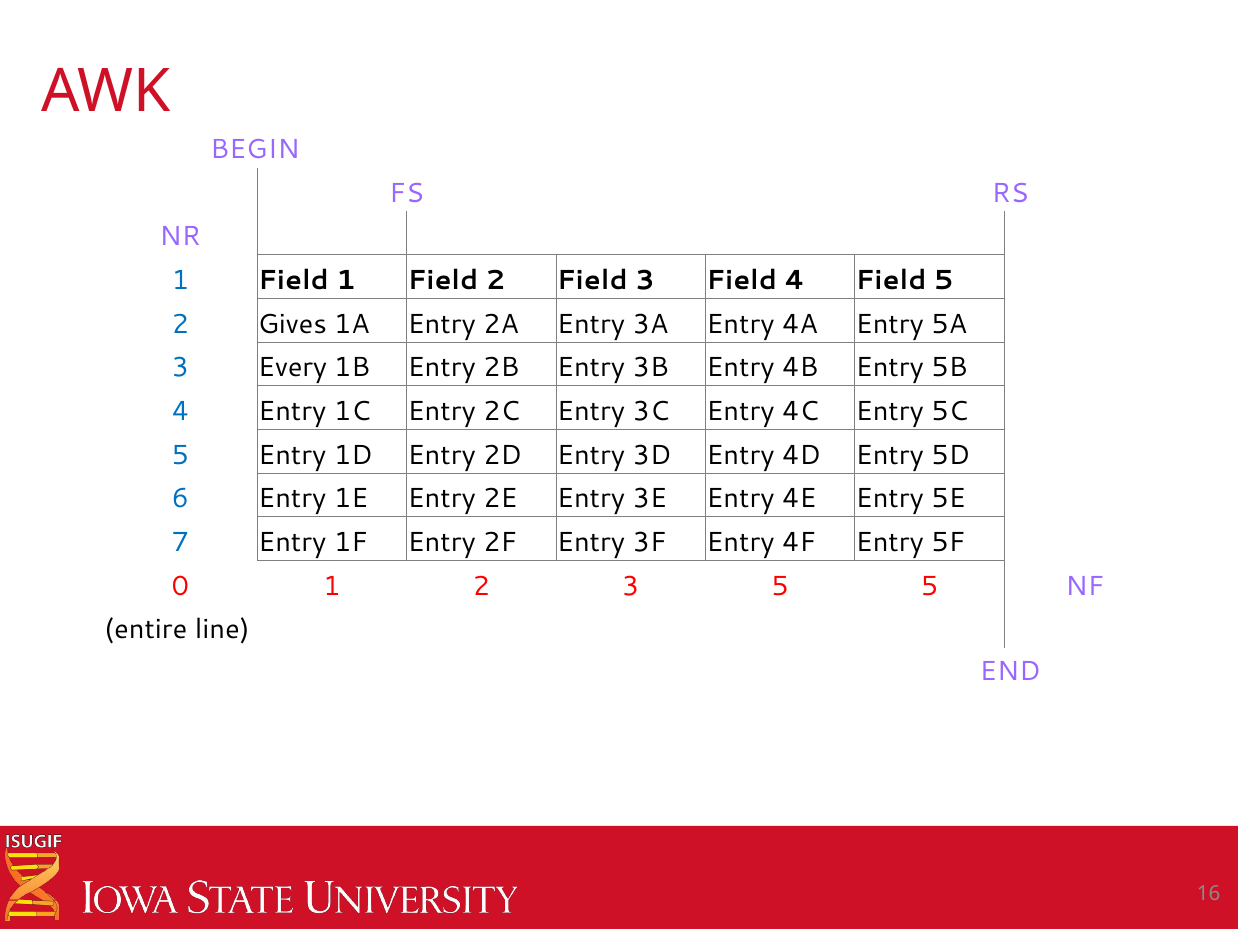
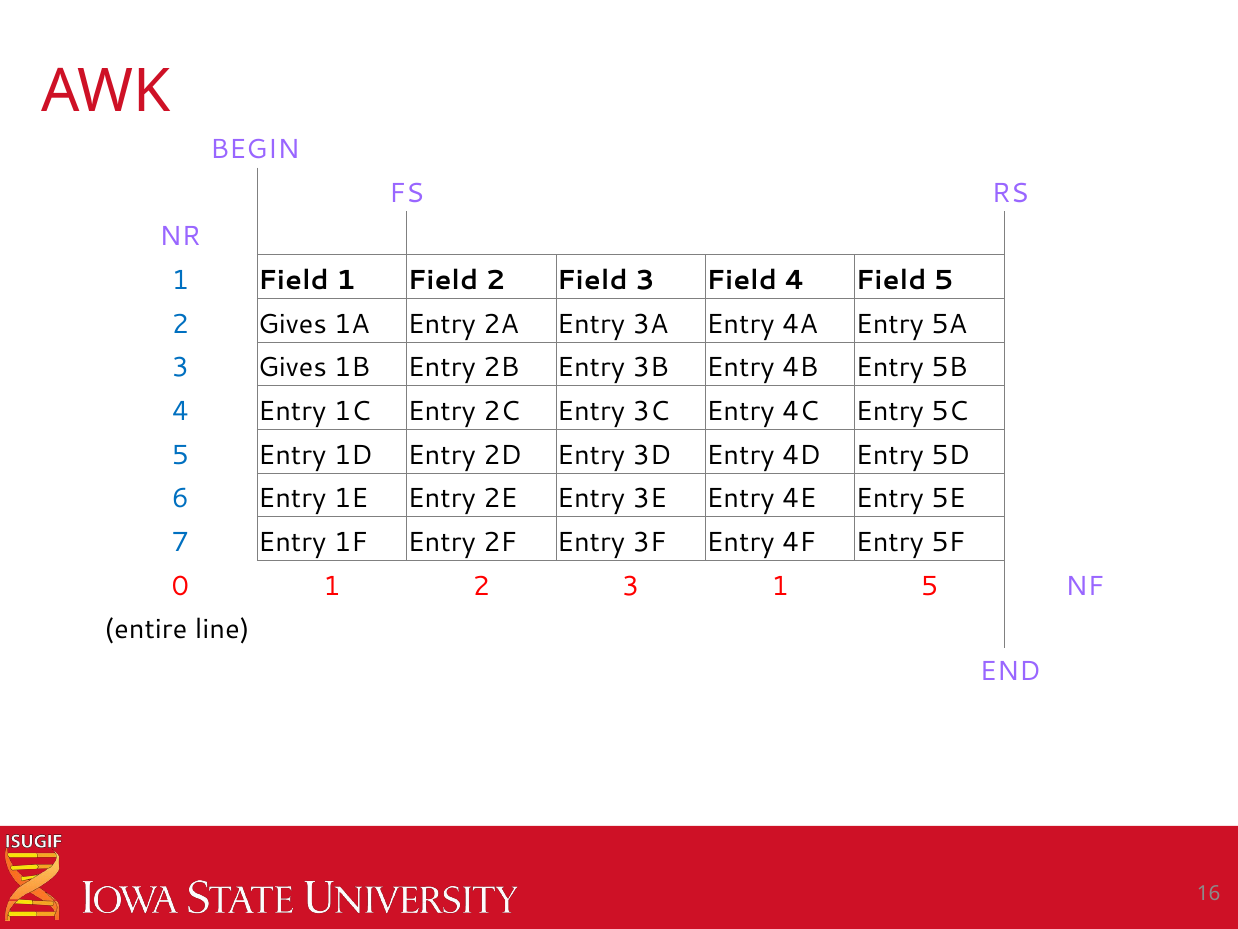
3 Every: Every -> Gives
3 5: 5 -> 1
